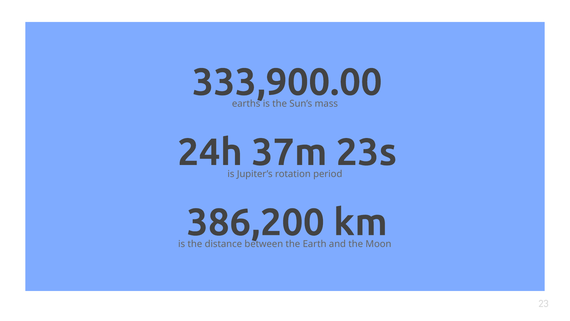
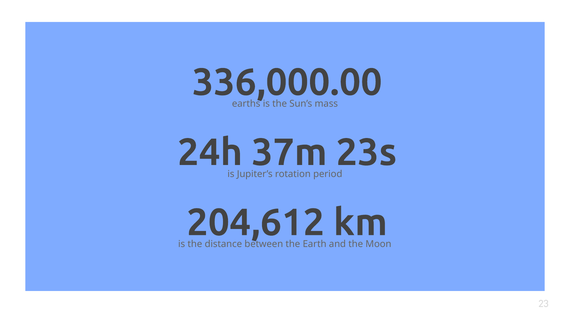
333,900.00: 333,900.00 -> 336,000.00
386,200: 386,200 -> 204,612
